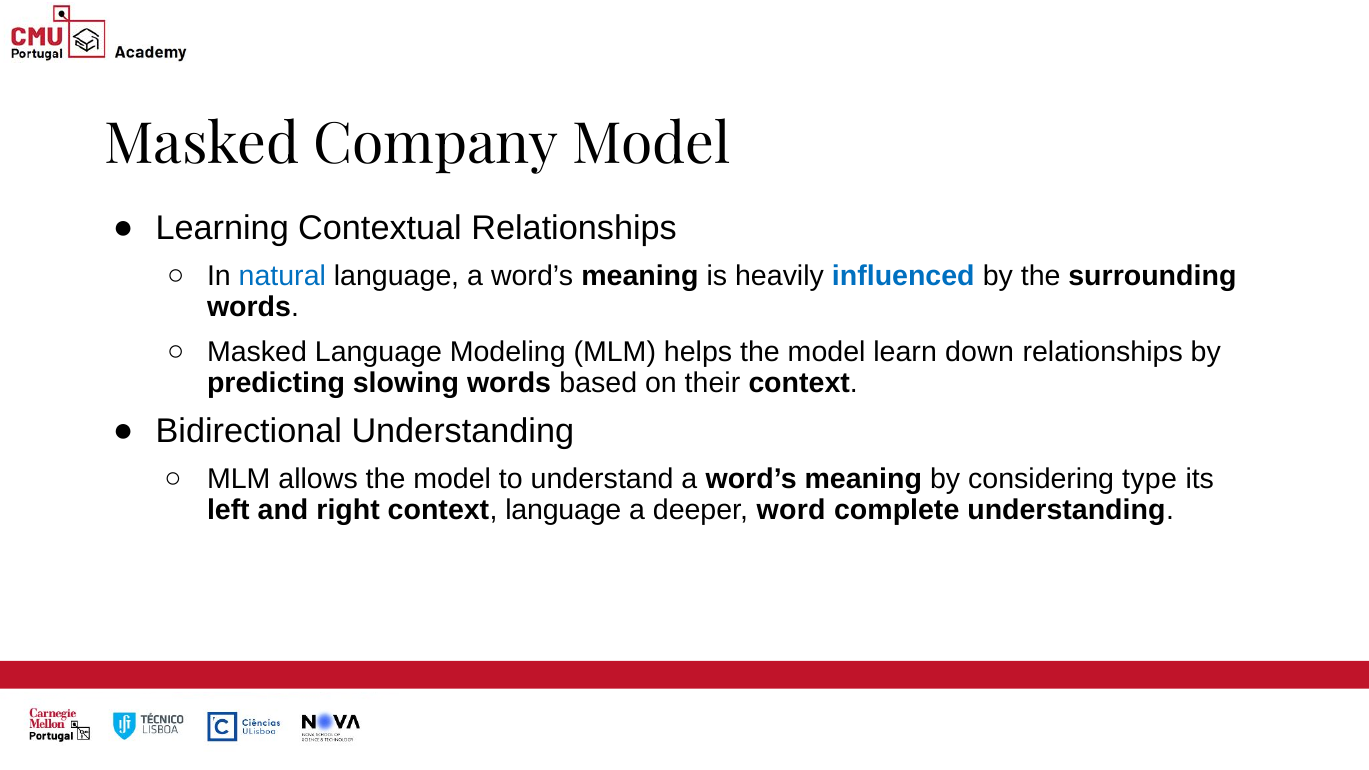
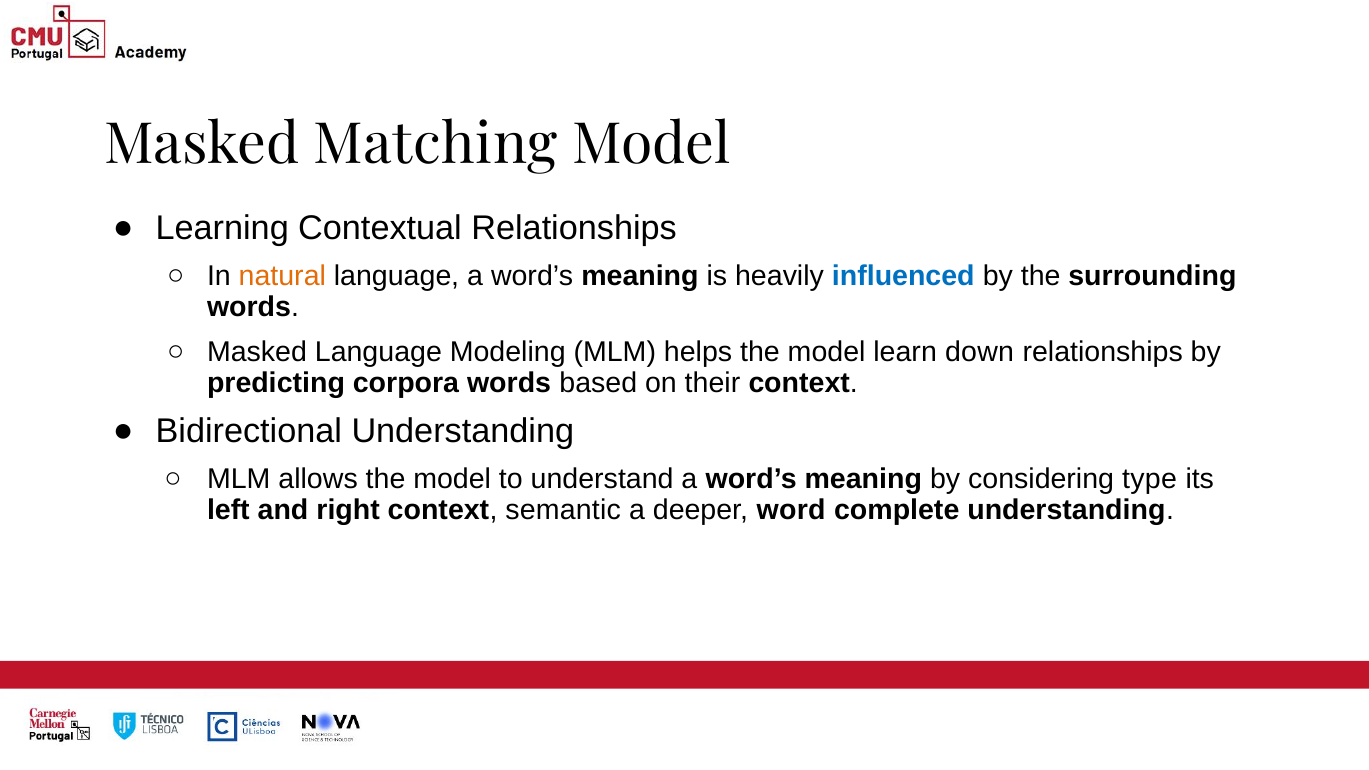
Company: Company -> Matching
natural colour: blue -> orange
slowing: slowing -> corpora
context language: language -> semantic
